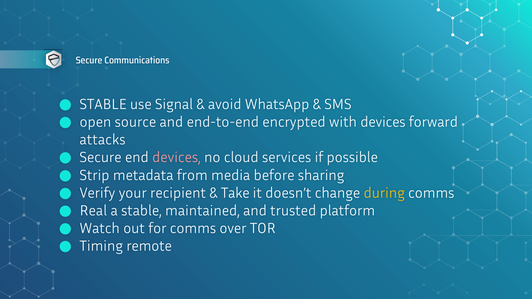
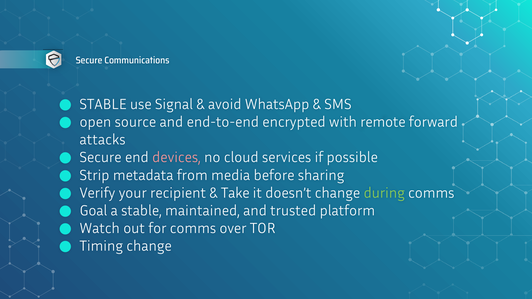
with devices: devices -> remote
during colour: yellow -> light green
Real: Real -> Goal
Timing remote: remote -> change
